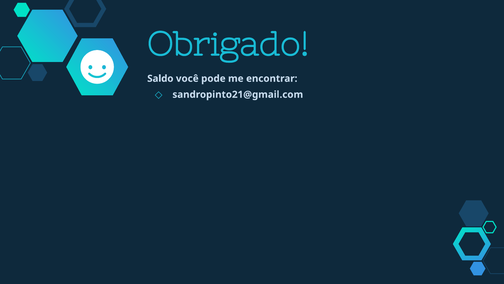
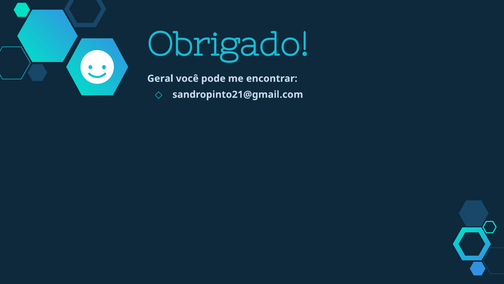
Saldo: Saldo -> Geral
